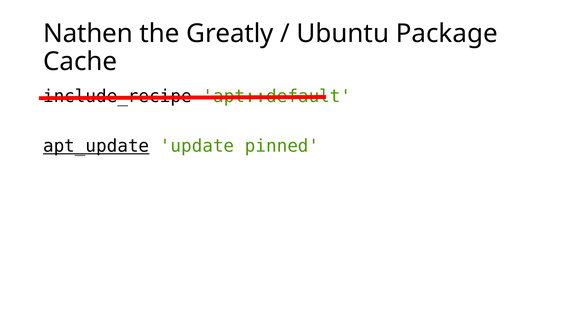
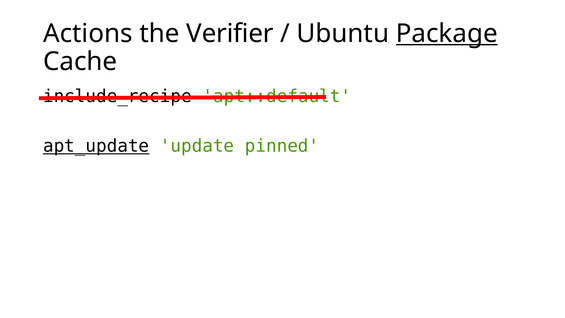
Nathen: Nathen -> Actions
Greatly: Greatly -> Verifier
Package underline: none -> present
